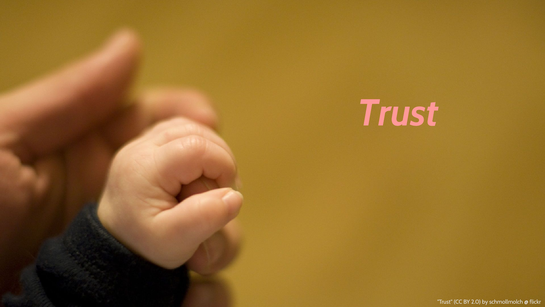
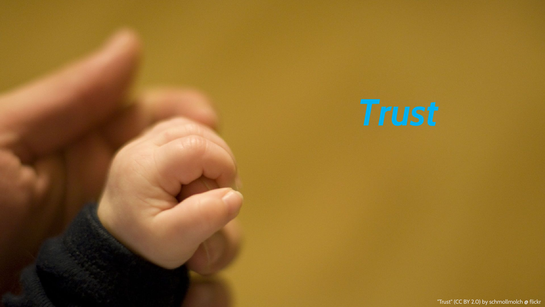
Trust at (398, 113) colour: pink -> light blue
